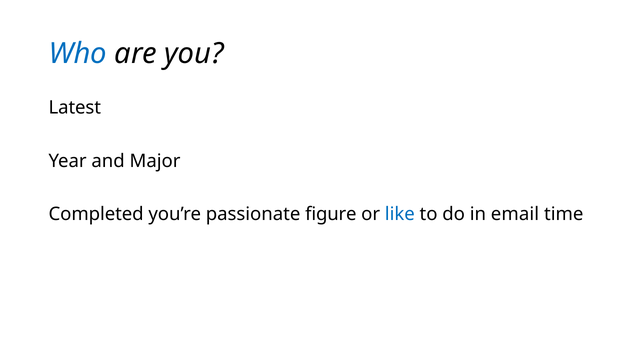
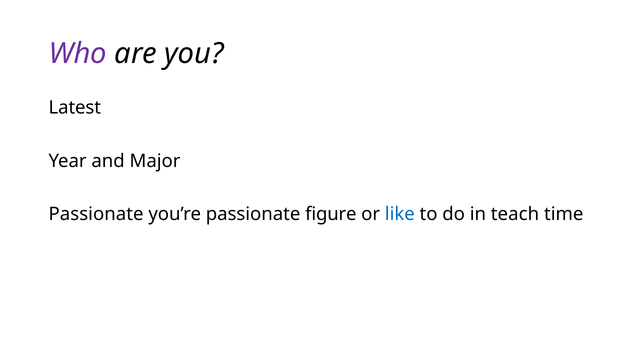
Who colour: blue -> purple
Completed at (96, 215): Completed -> Passionate
email: email -> teach
